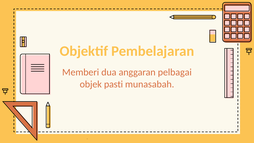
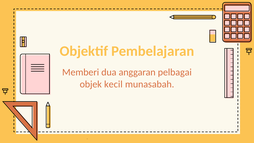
pasti: pasti -> kecil
